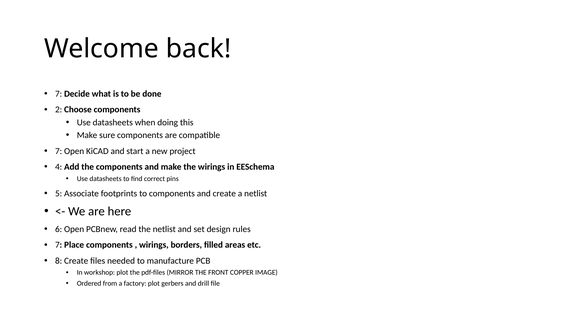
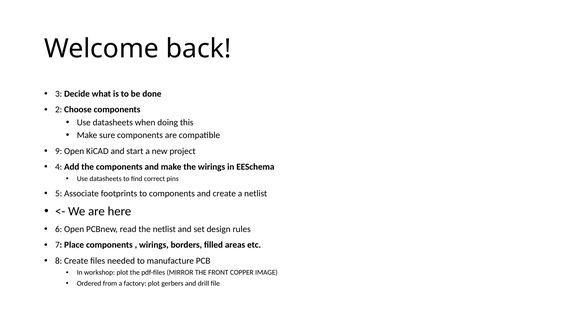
7 at (59, 94): 7 -> 3
7 at (59, 151): 7 -> 9
